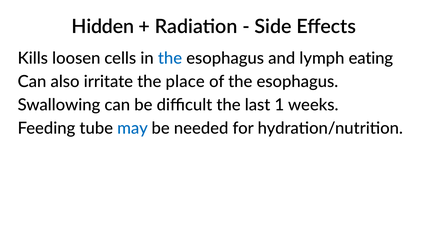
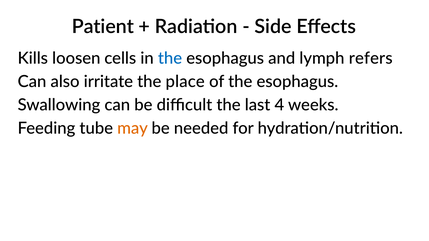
Hidden: Hidden -> Patient
eating: eating -> refers
1: 1 -> 4
may colour: blue -> orange
